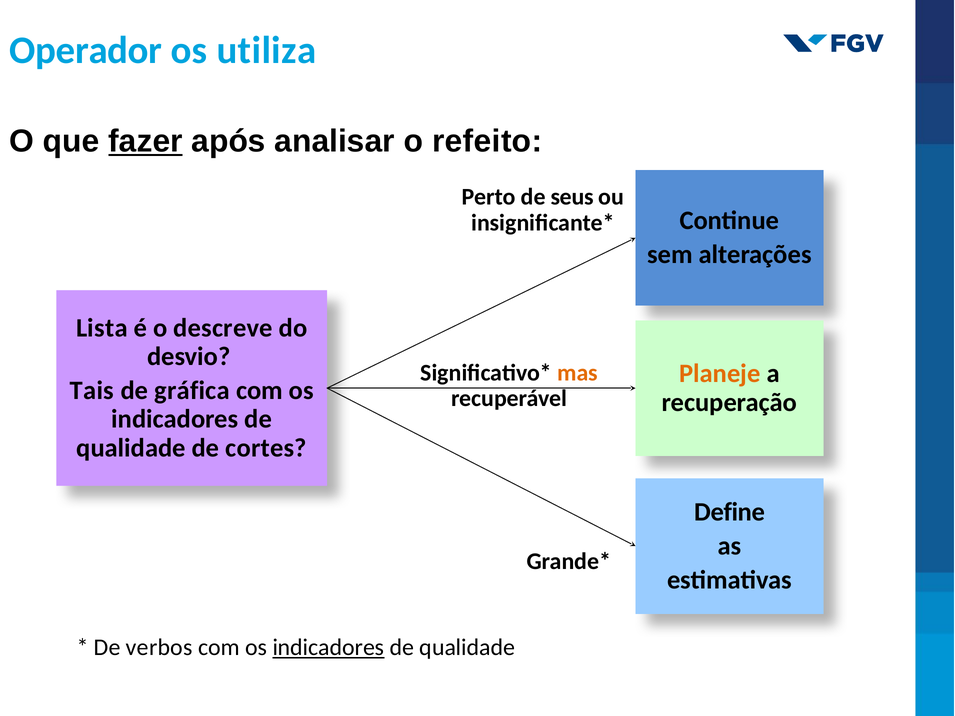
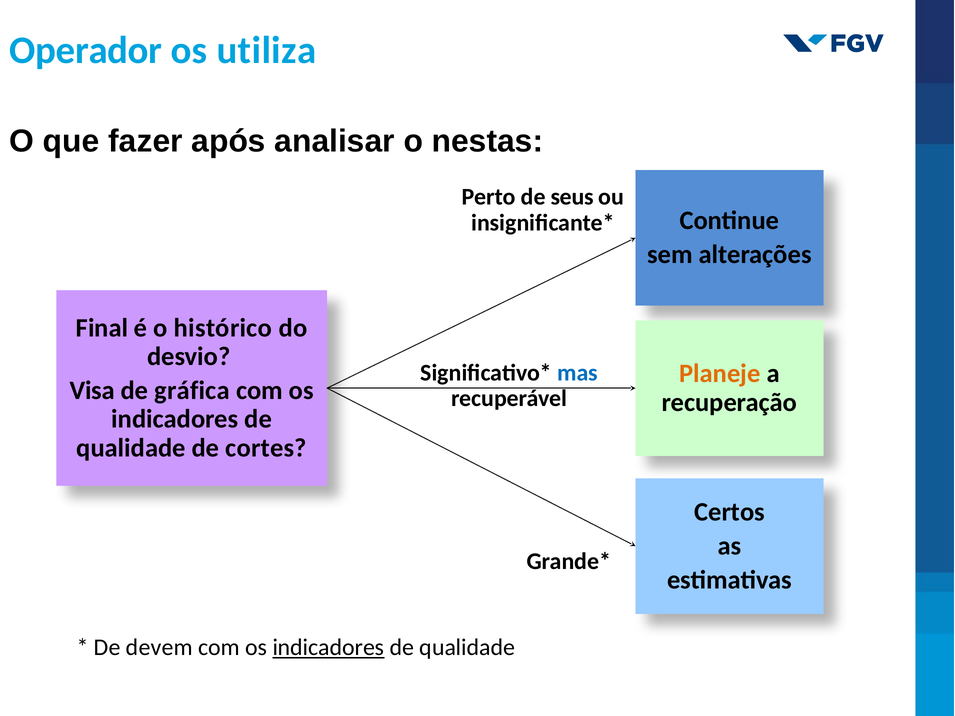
fazer underline: present -> none
refeito: refeito -> nestas
Lista: Lista -> Final
descreve: descreve -> histórico
mas colour: orange -> blue
Tais: Tais -> Visa
Define: Define -> Certos
verbos: verbos -> devem
